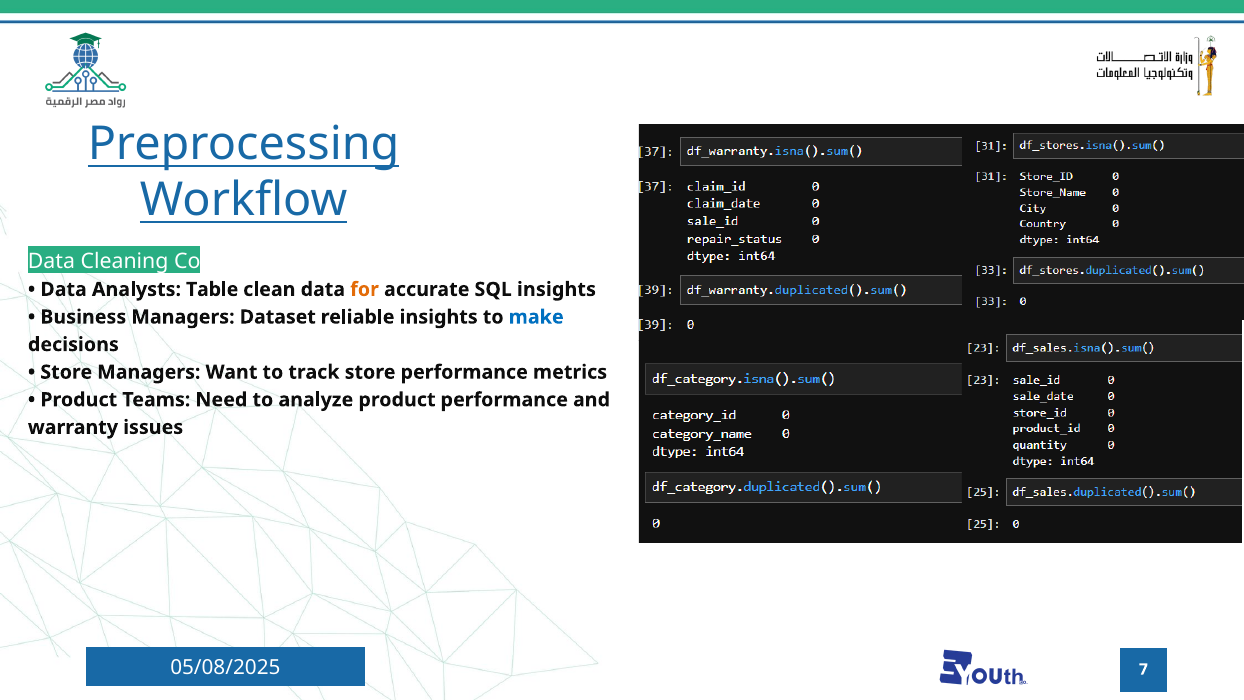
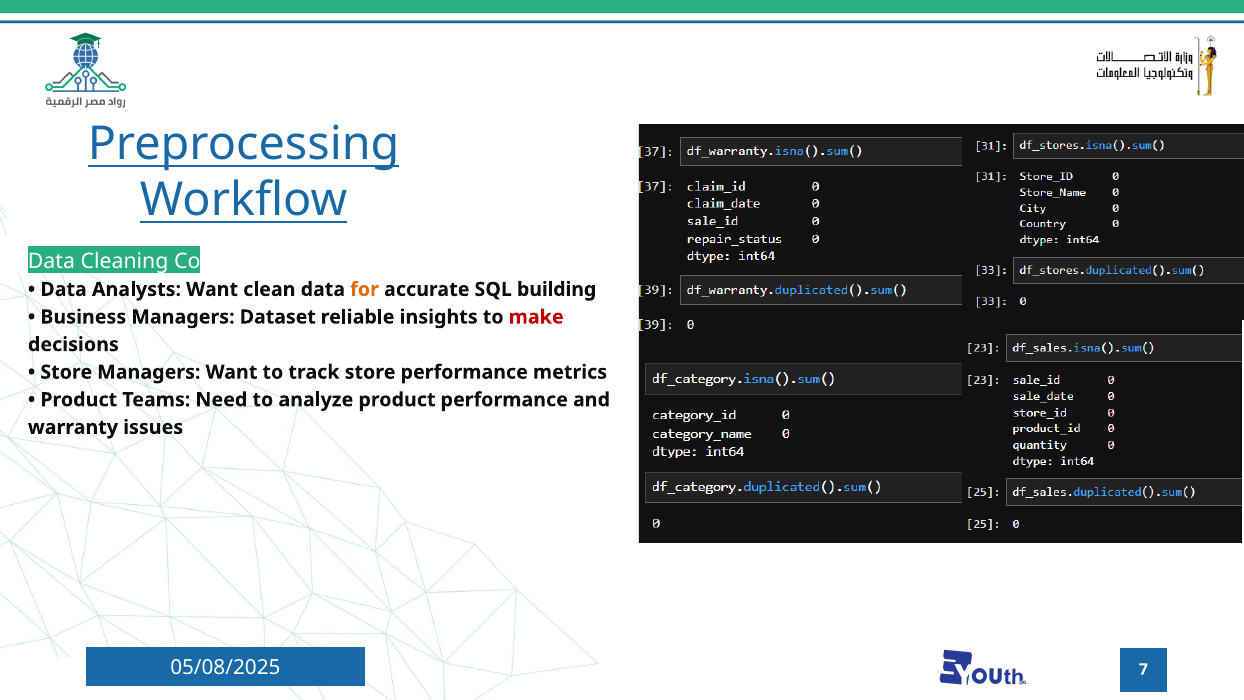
Analysts Table: Table -> Want
SQL insights: insights -> building
make colour: blue -> red
